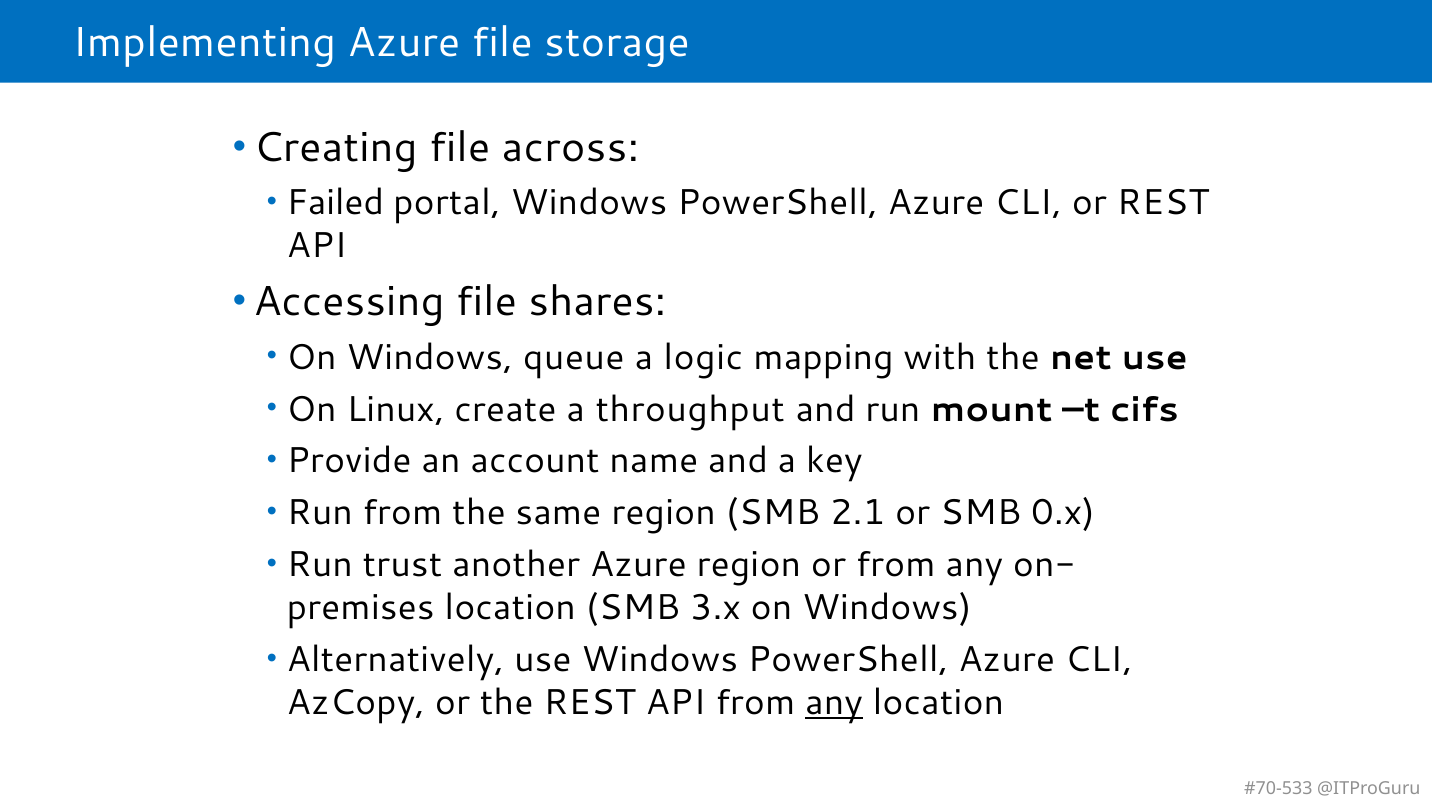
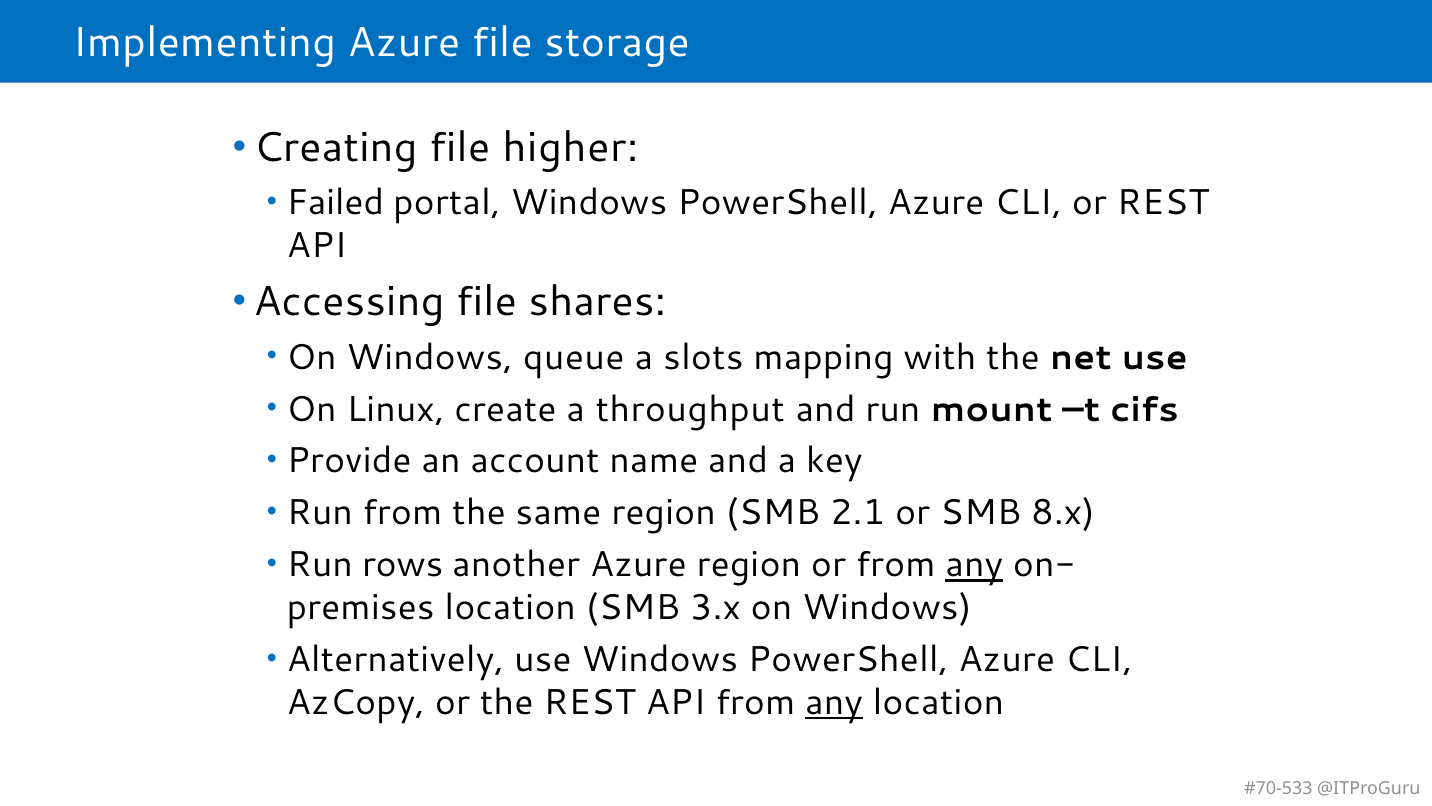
across: across -> higher
logic: logic -> slots
0.x: 0.x -> 8.x
trust: trust -> rows
any at (974, 565) underline: none -> present
